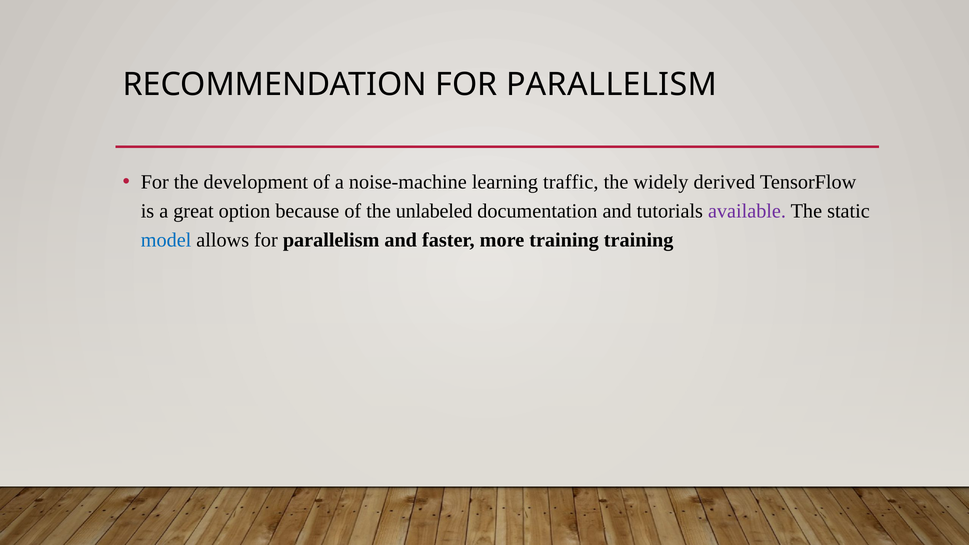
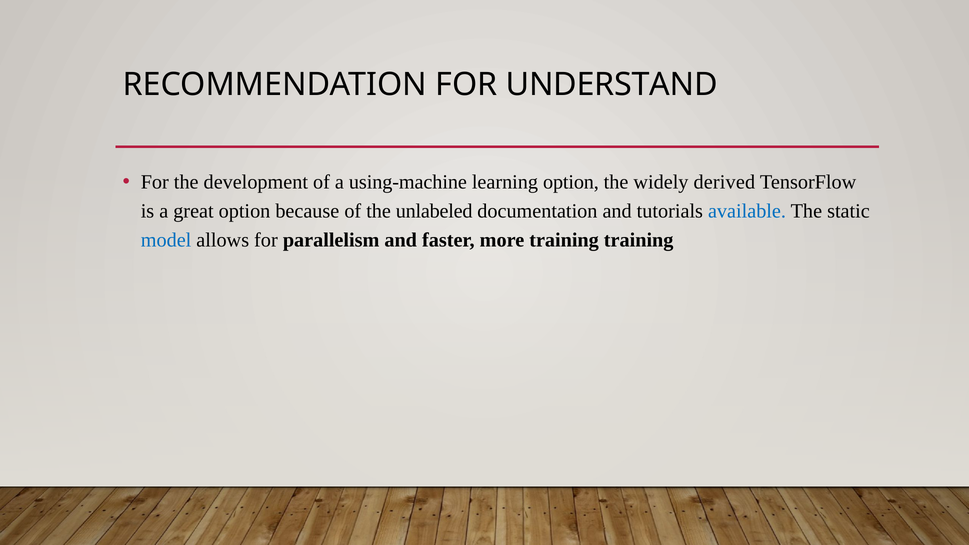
RECOMMENDATION FOR PARALLELISM: PARALLELISM -> UNDERSTAND
noise-machine: noise-machine -> using-machine
learning traffic: traffic -> option
available colour: purple -> blue
